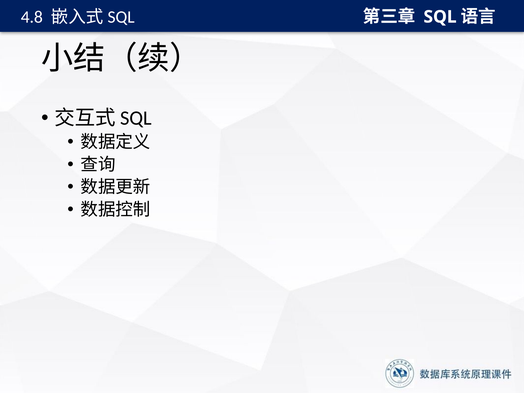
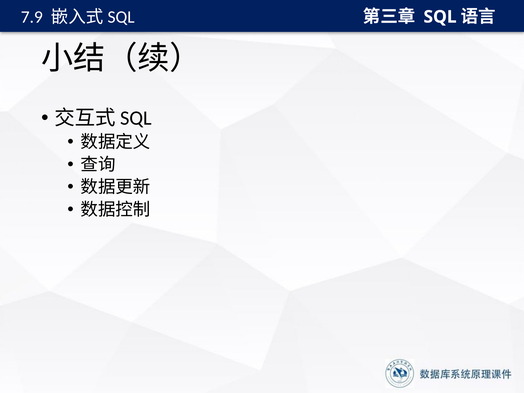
4.8: 4.8 -> 7.9
